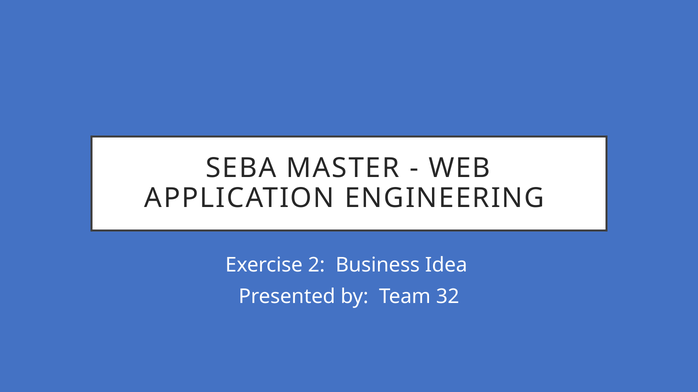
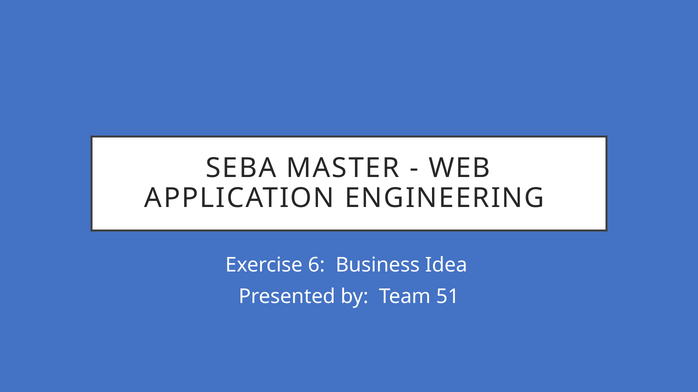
2: 2 -> 6
32: 32 -> 51
